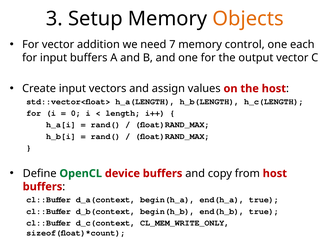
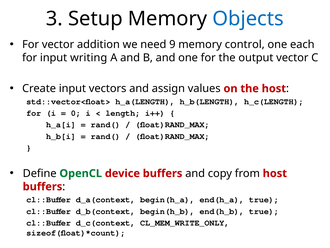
Objects colour: orange -> blue
7: 7 -> 9
input buffers: buffers -> writing
